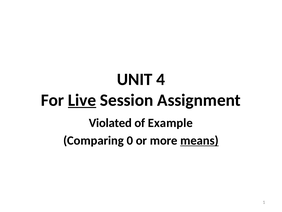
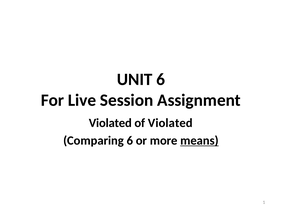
UNIT 4: 4 -> 6
Live underline: present -> none
of Example: Example -> Violated
Comparing 0: 0 -> 6
